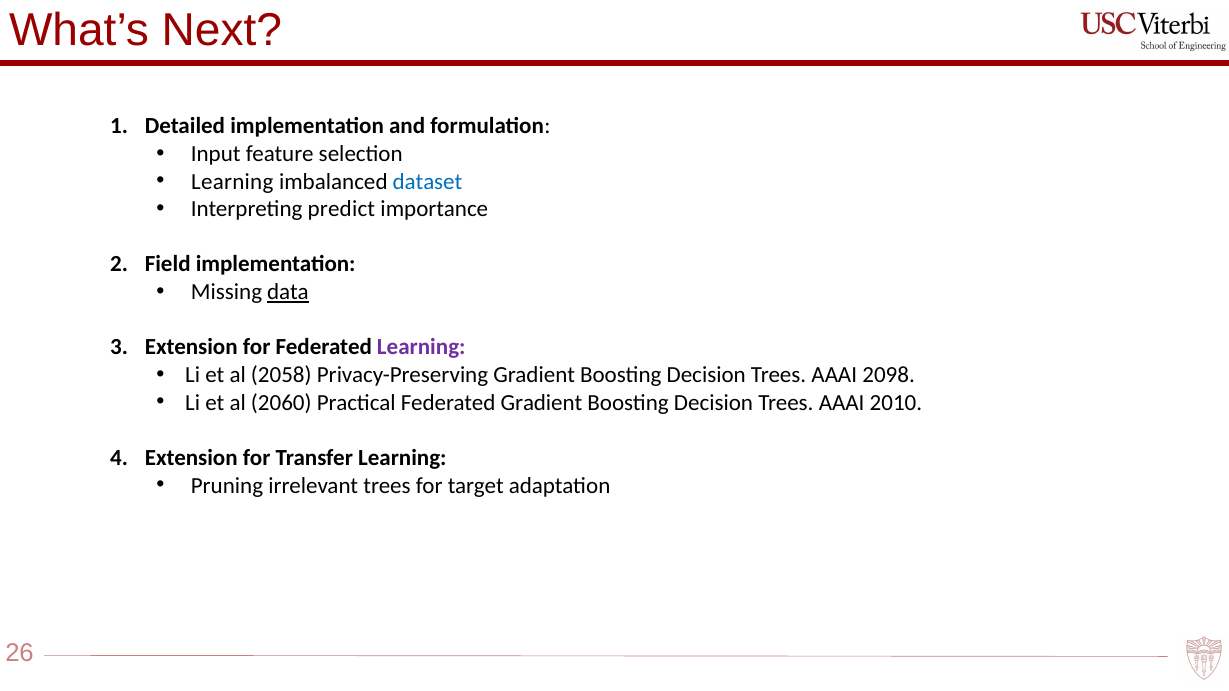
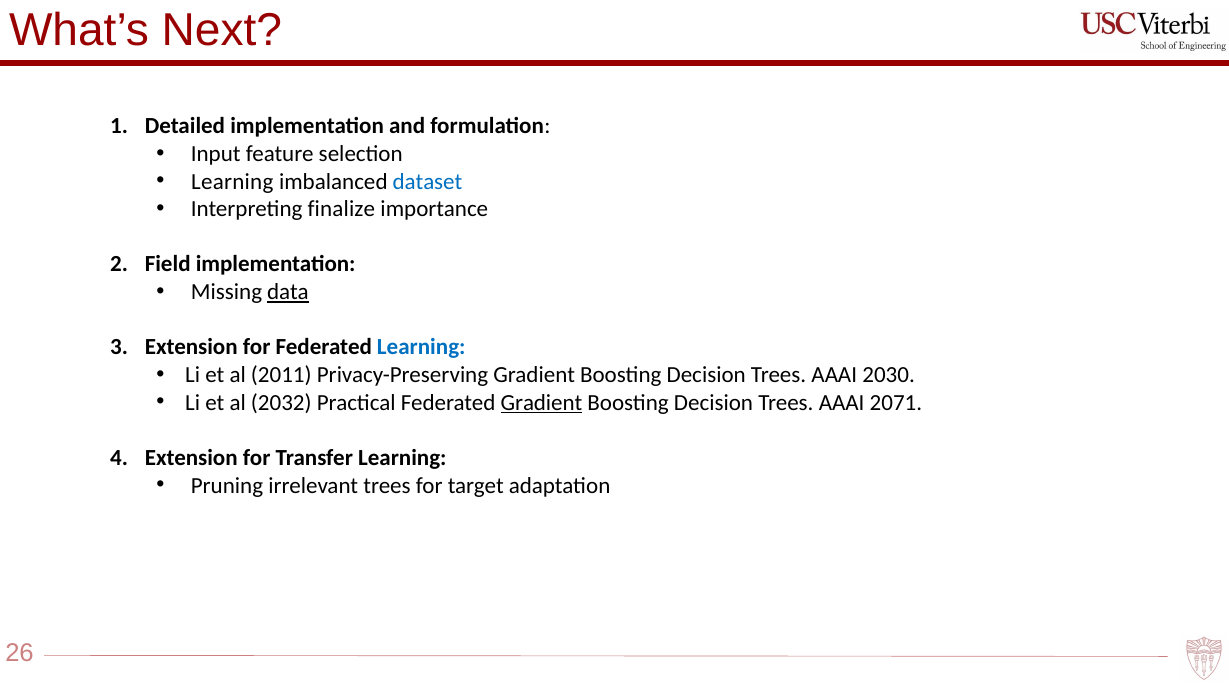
predict: predict -> finalize
Learning at (421, 347) colour: purple -> blue
2058: 2058 -> 2011
2098: 2098 -> 2030
2060: 2060 -> 2032
Gradient at (541, 403) underline: none -> present
2010: 2010 -> 2071
